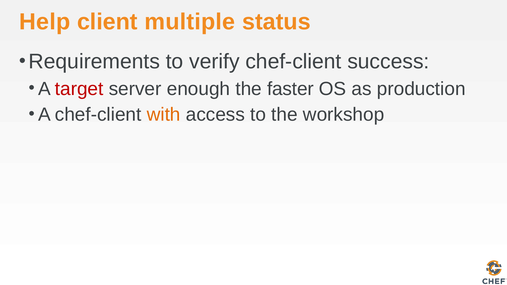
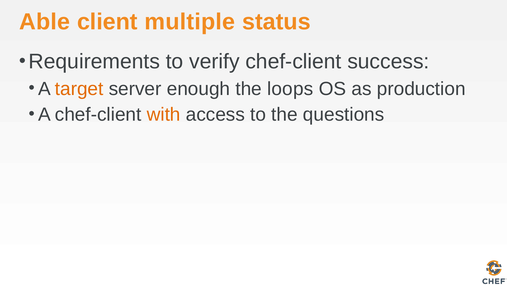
Help: Help -> Able
target colour: red -> orange
faster: faster -> loops
workshop: workshop -> questions
